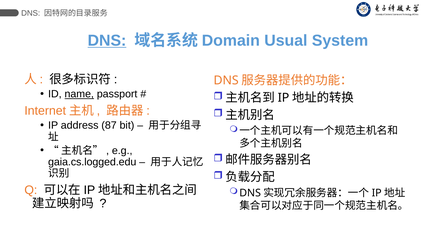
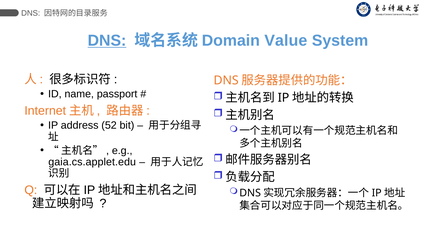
Usual: Usual -> Value
name underline: present -> none
87: 87 -> 52
gaia.cs.logged.edu: gaia.cs.logged.edu -> gaia.cs.applet.edu
